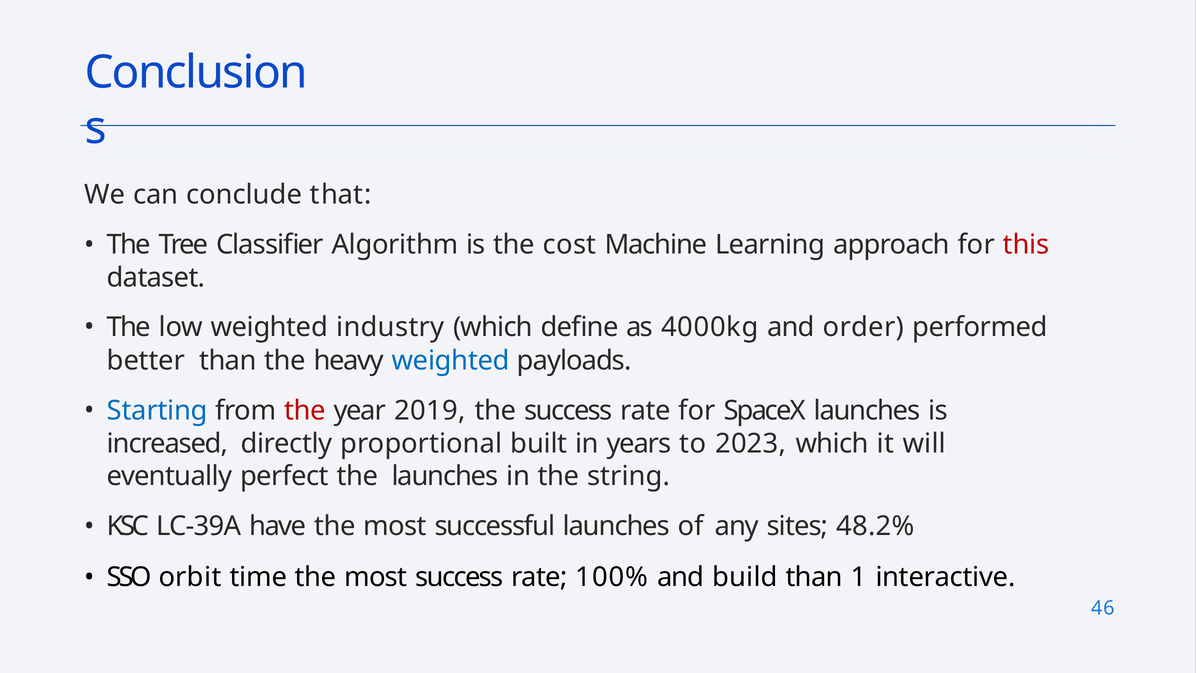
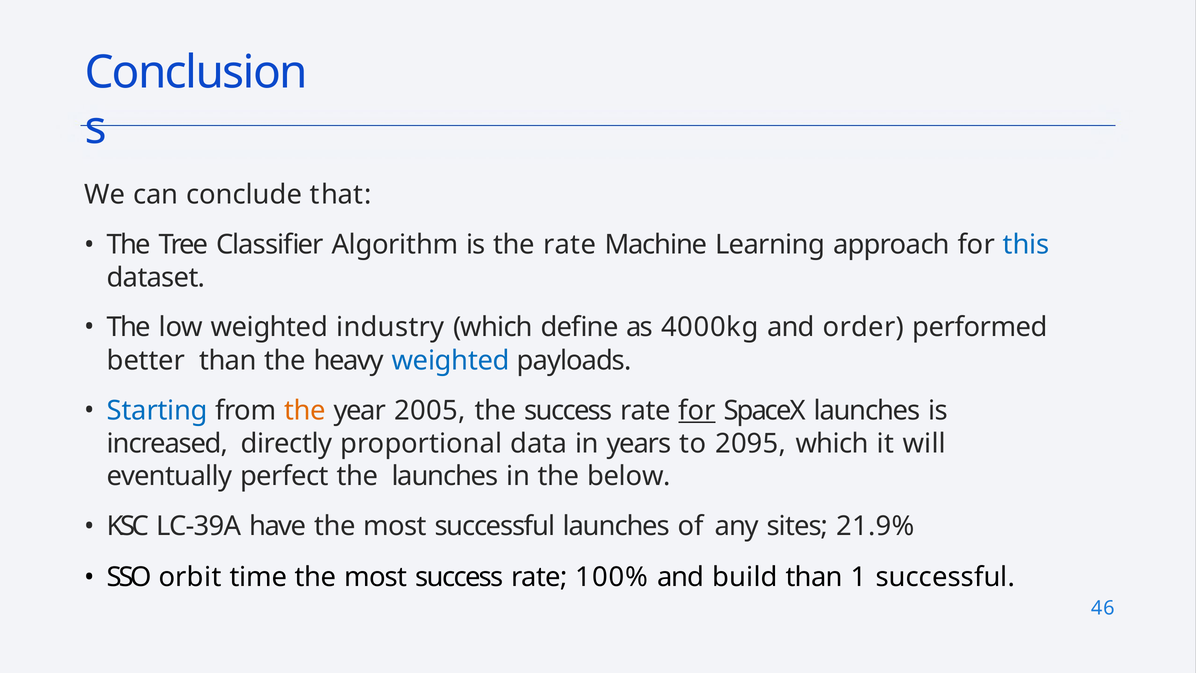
the cost: cost -> rate
this colour: red -> blue
the at (305, 410) colour: red -> orange
2019: 2019 -> 2005
for at (697, 410) underline: none -> present
built: built -> data
2023: 2023 -> 2095
string: string -> below
48.2%: 48.2% -> 21.9%
1 interactive: interactive -> successful
